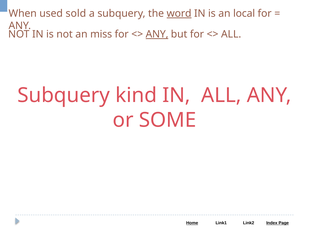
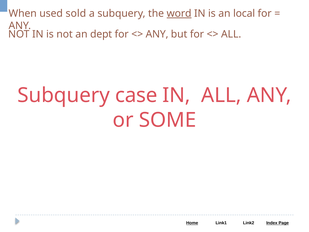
miss: miss -> dept
ANY at (157, 34) underline: present -> none
kind: kind -> case
